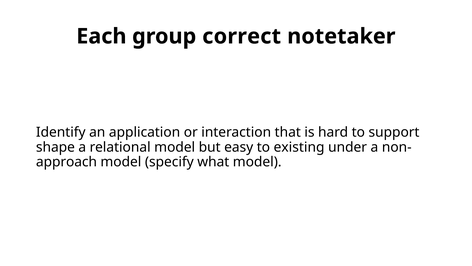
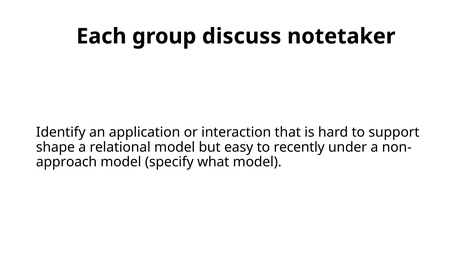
correct: correct -> discuss
existing: existing -> recently
